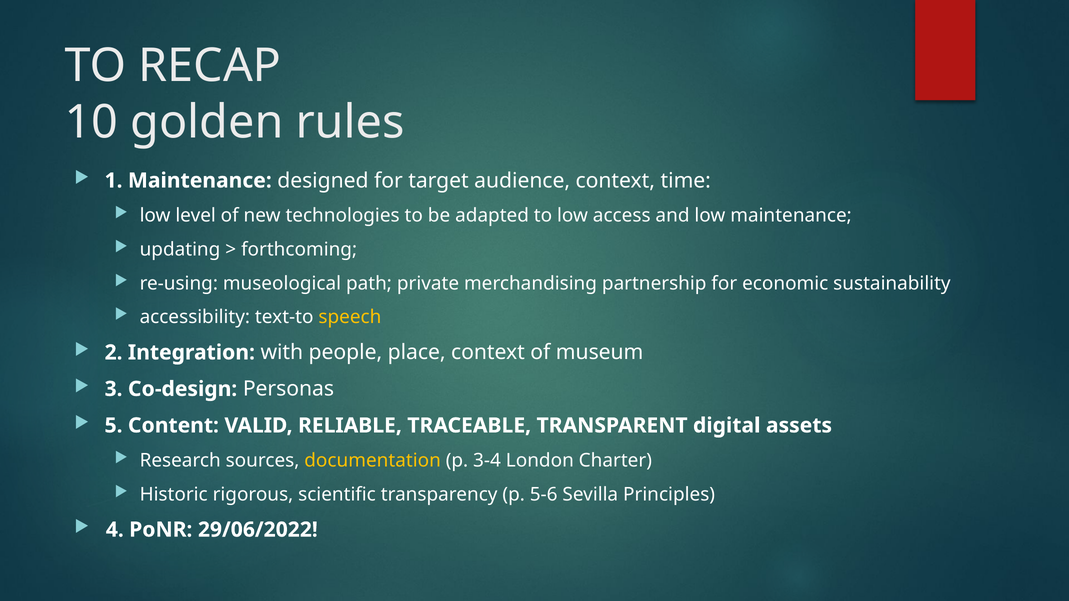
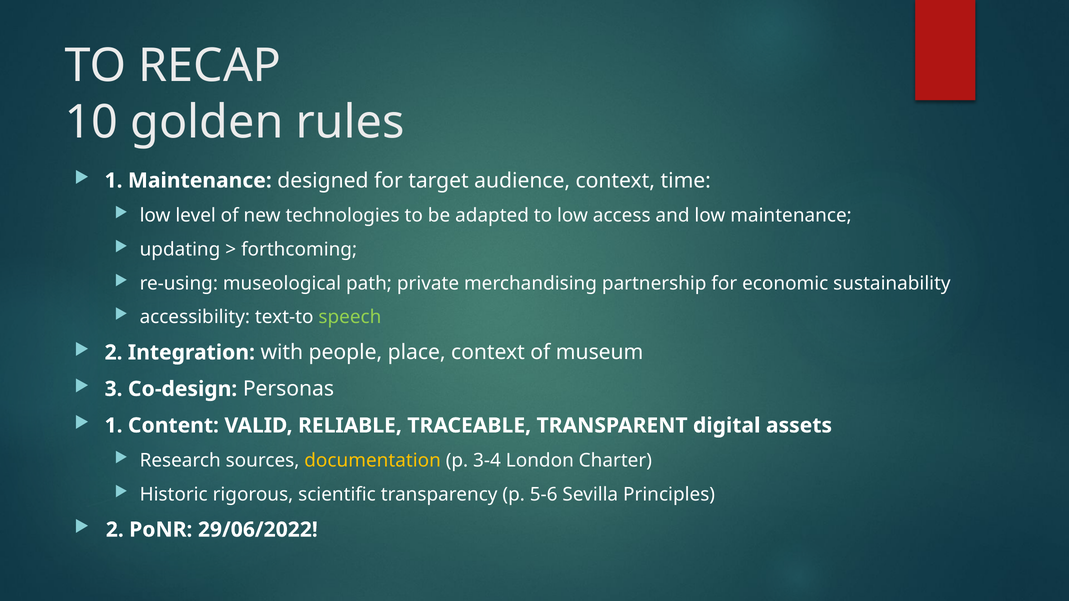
speech colour: yellow -> light green
5 at (114, 426): 5 -> 1
4 at (115, 530): 4 -> 2
